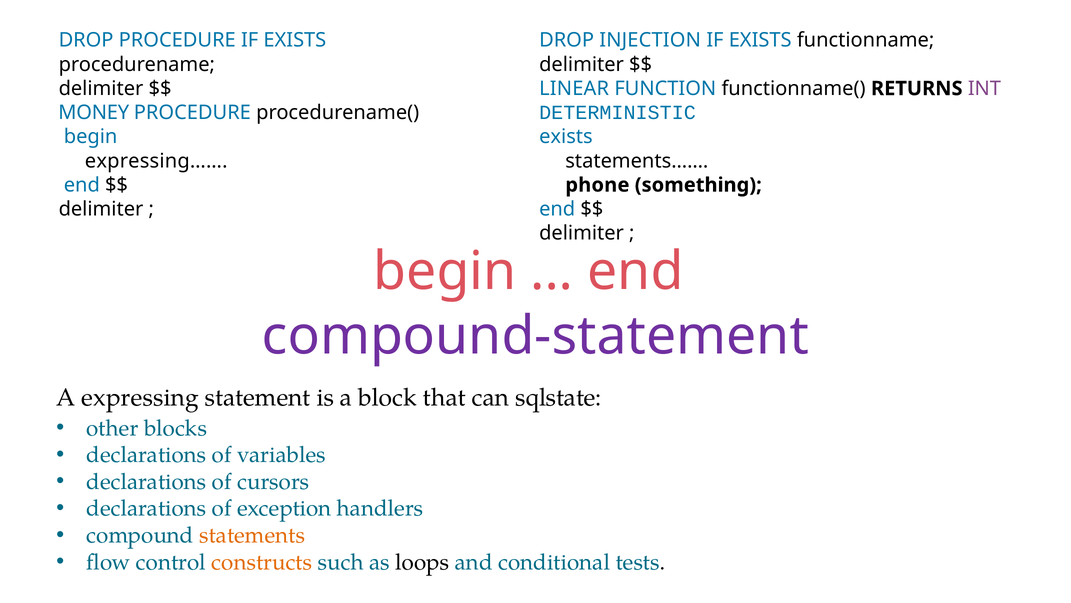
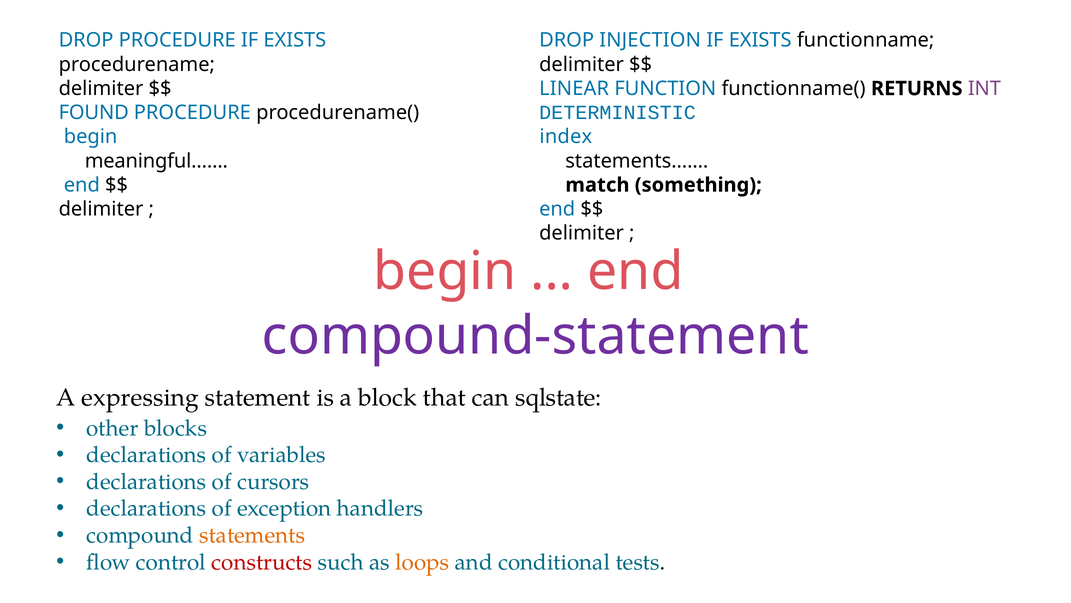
MONEY: MONEY -> FOUND
exists at (566, 137): exists -> index
expressing……: expressing…… -> meaningful……
phone: phone -> match
constructs colour: orange -> red
loops colour: black -> orange
